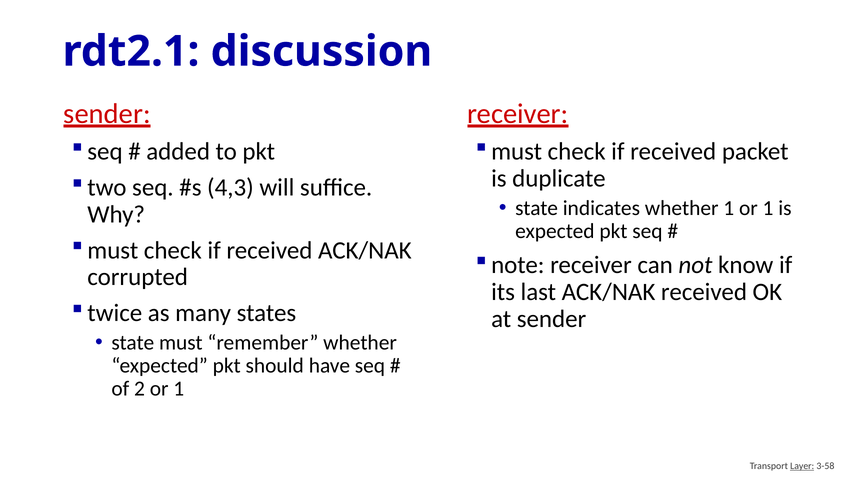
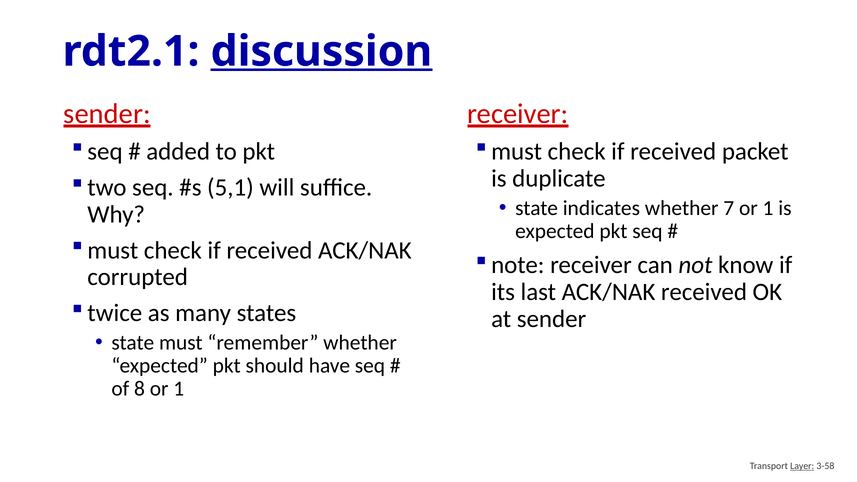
discussion underline: none -> present
4,3: 4,3 -> 5,1
whether 1: 1 -> 7
2: 2 -> 8
